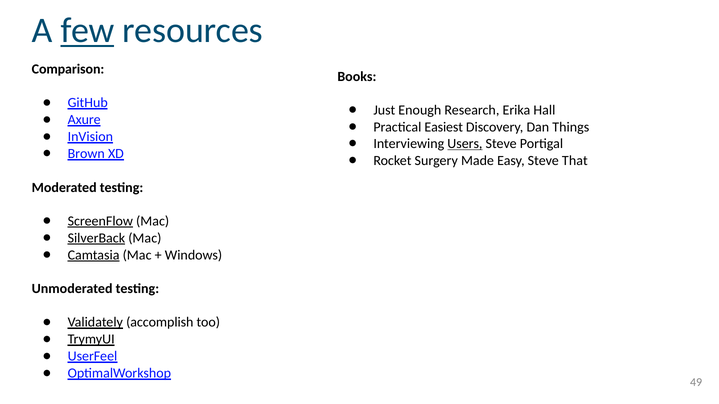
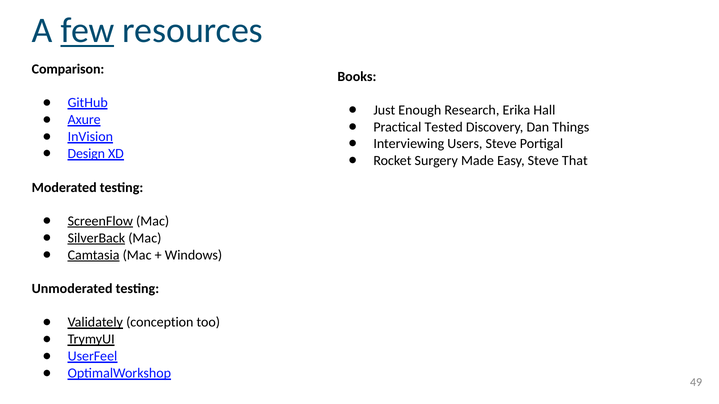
Easiest: Easiest -> Tested
Users underline: present -> none
Brown: Brown -> Design
accomplish: accomplish -> conception
